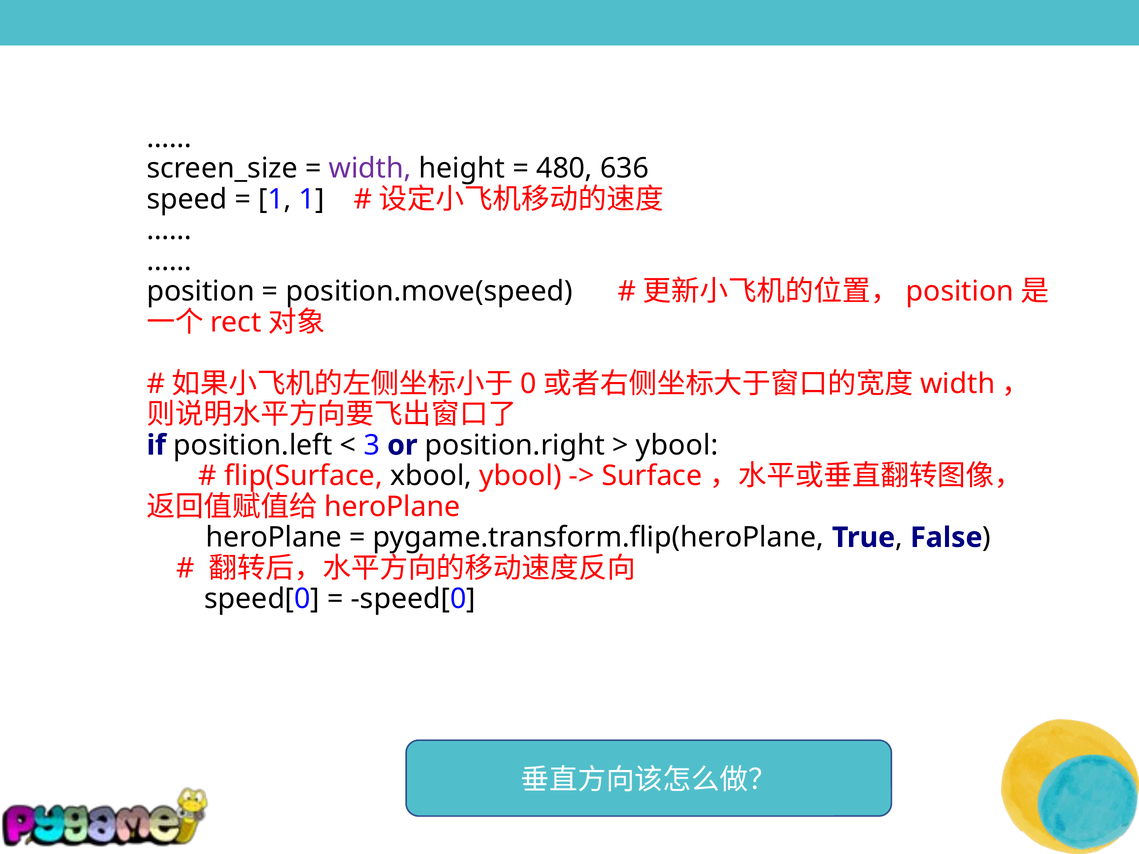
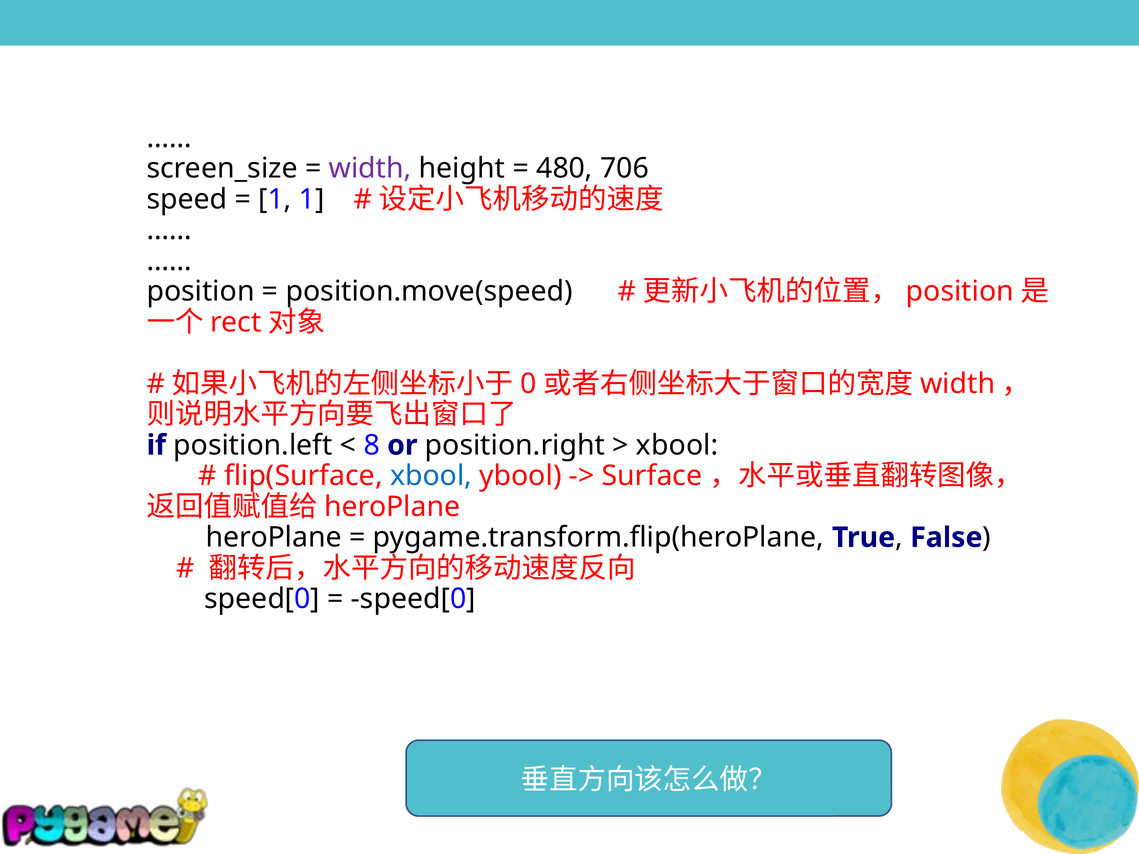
636: 636 -> 706
3: 3 -> 8
ybool at (677, 445): ybool -> xbool
xbool at (431, 476) colour: black -> blue
